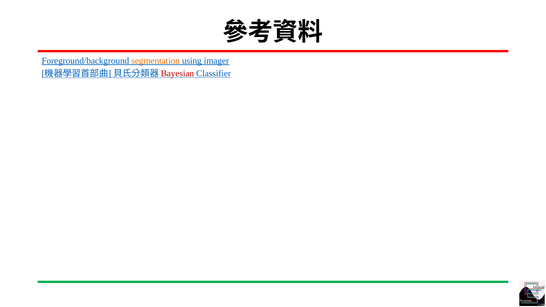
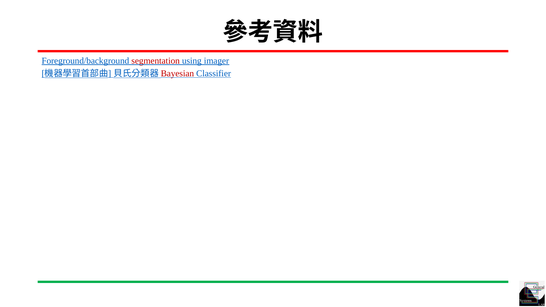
segmentation colour: orange -> red
